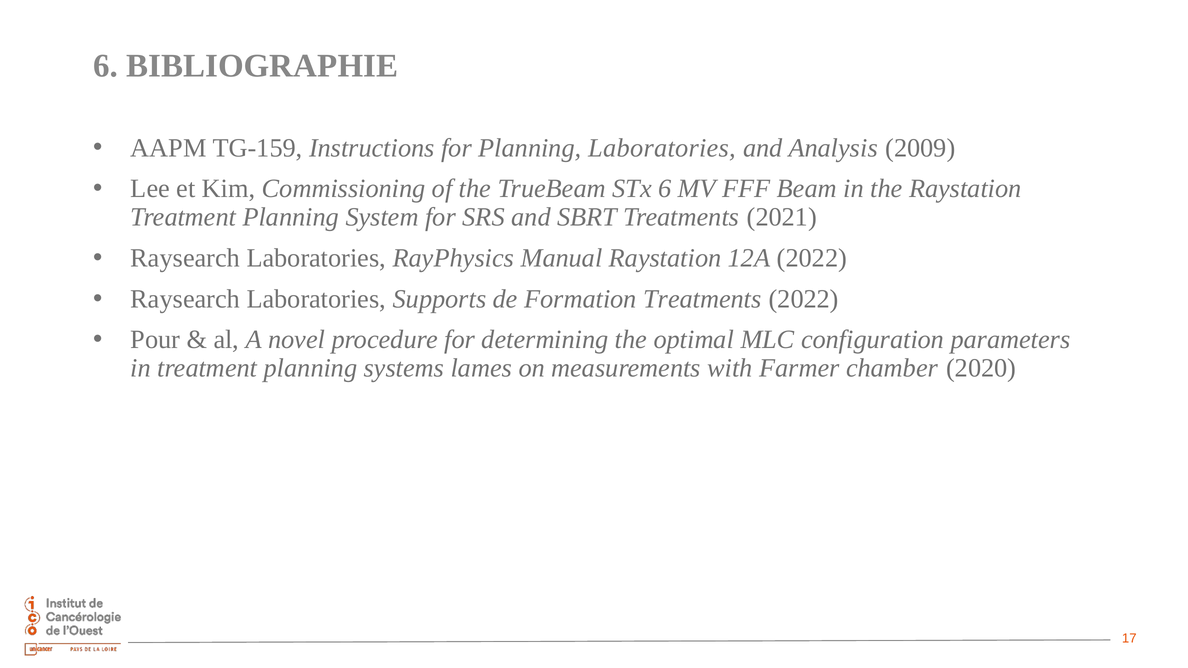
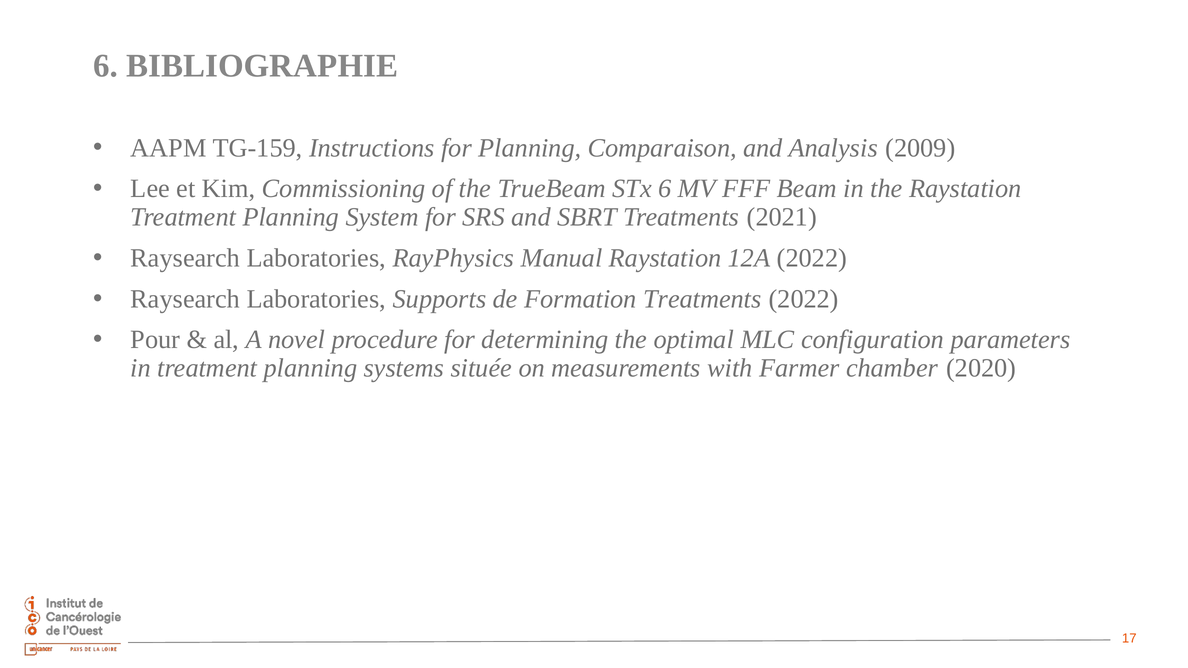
Planning Laboratories: Laboratories -> Comparaison
lames: lames -> située
